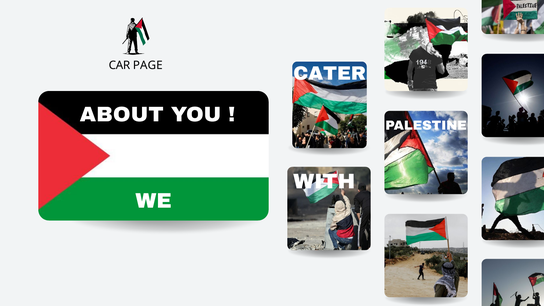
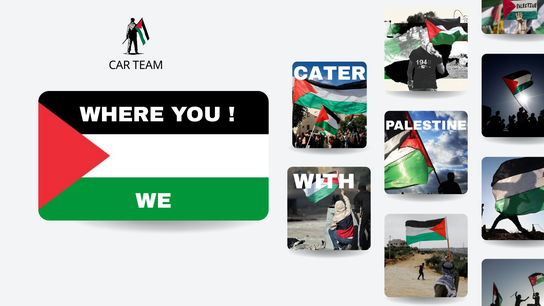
PAGE: PAGE -> TEAM
ABOUT: ABOUT -> WHERE
